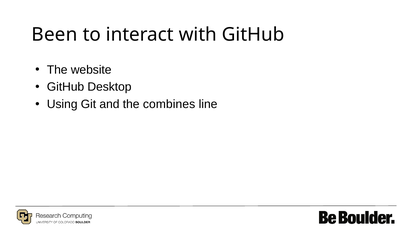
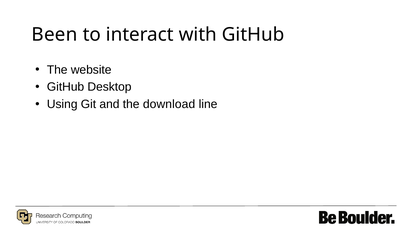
combines: combines -> download
